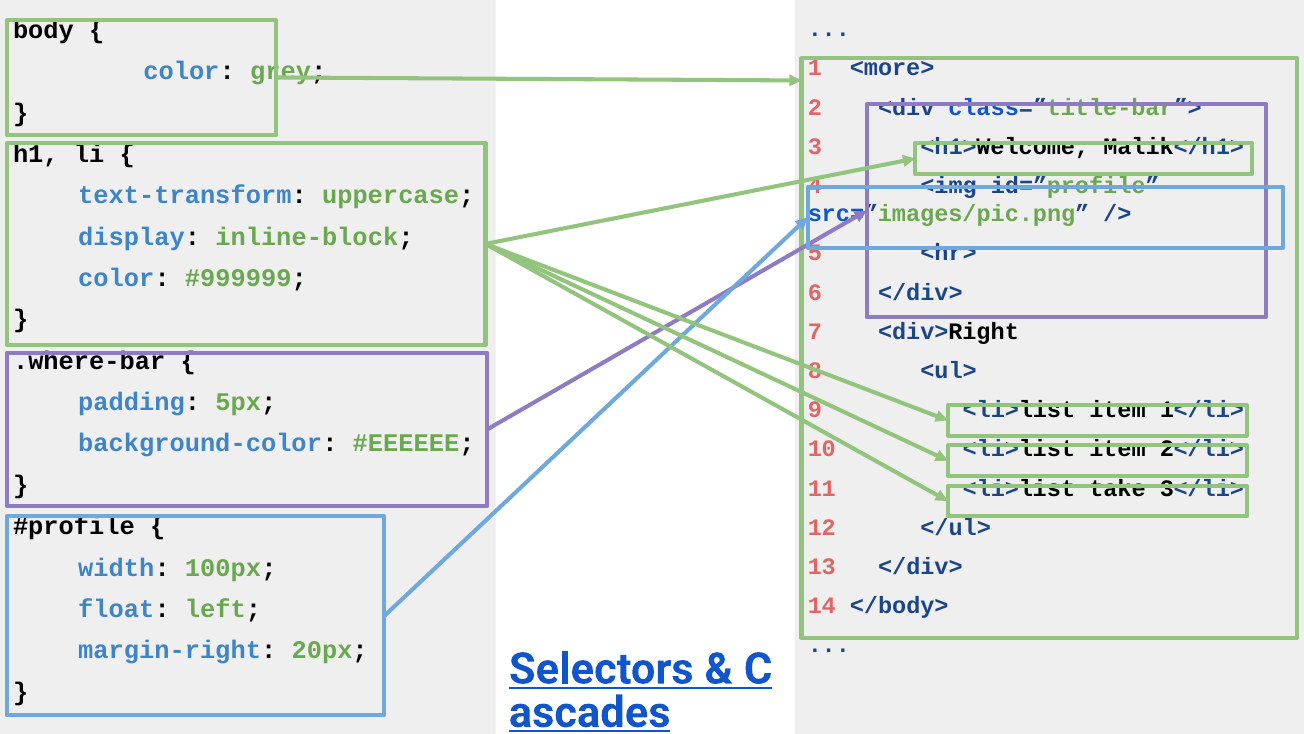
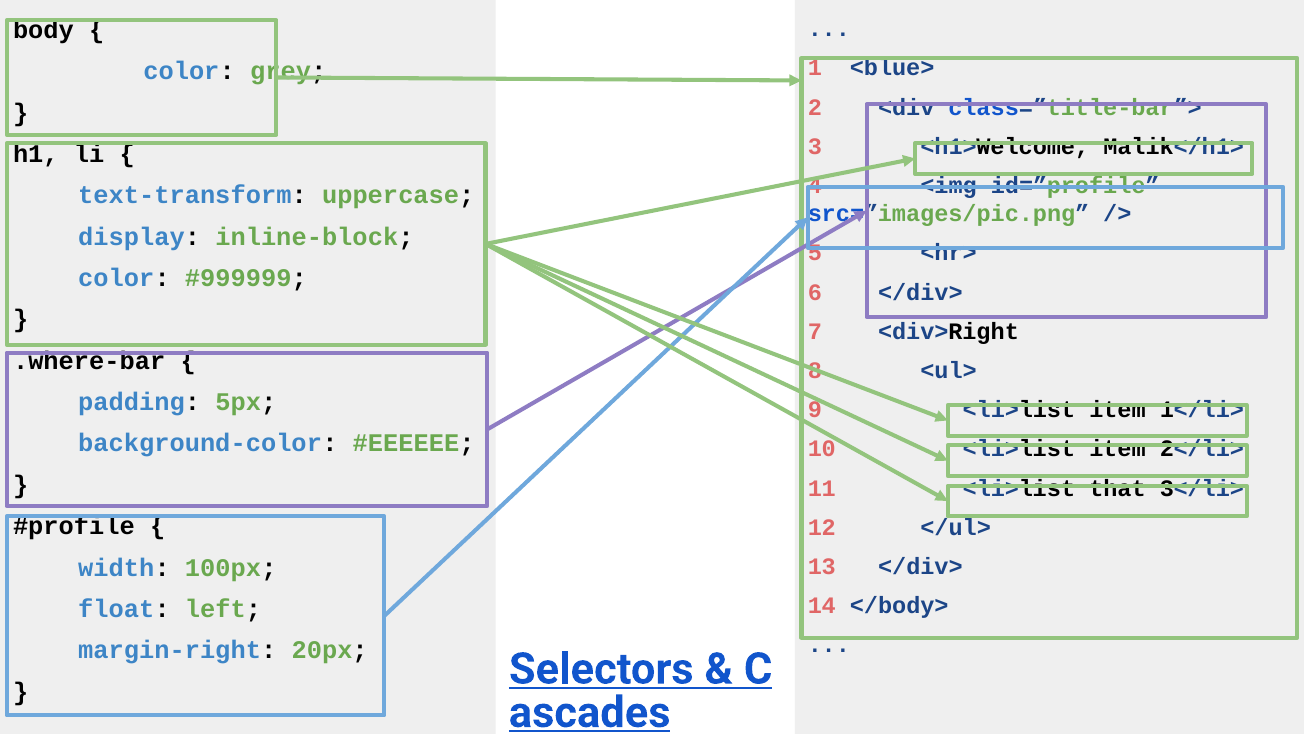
<more>: <more> -> <blue>
take: take -> that
